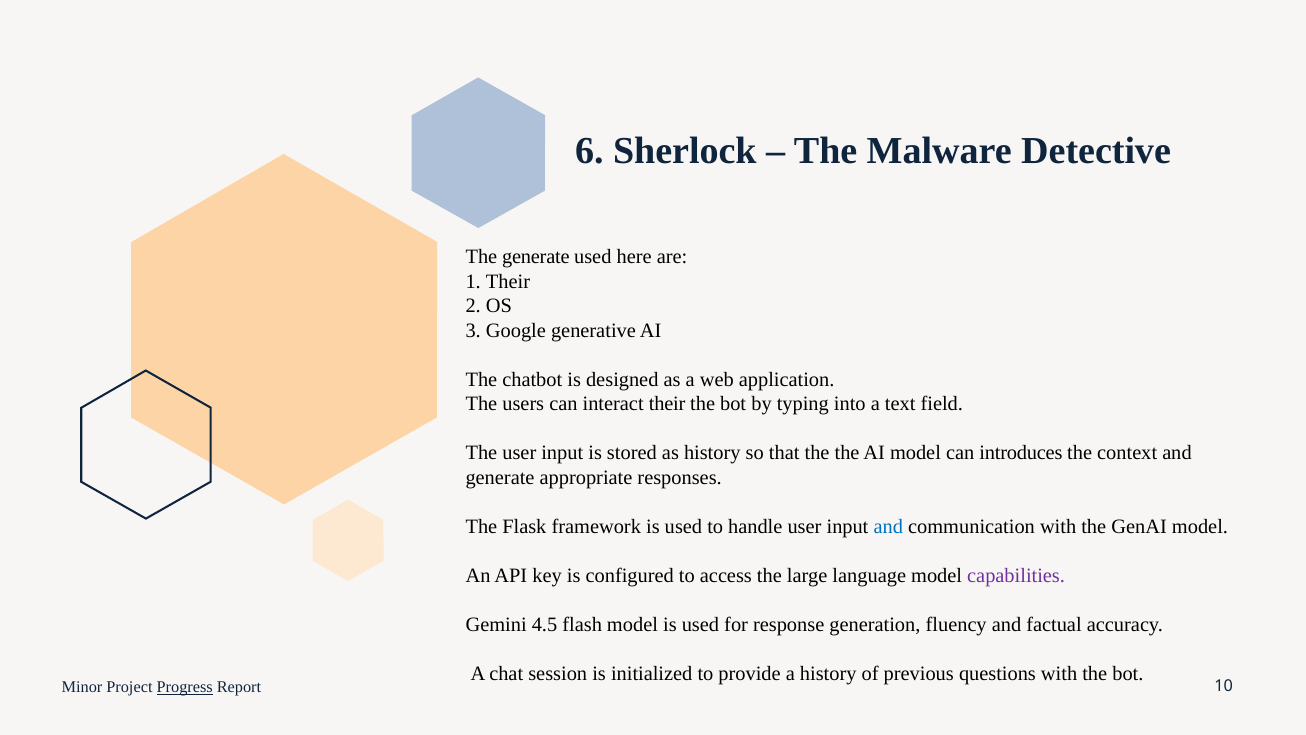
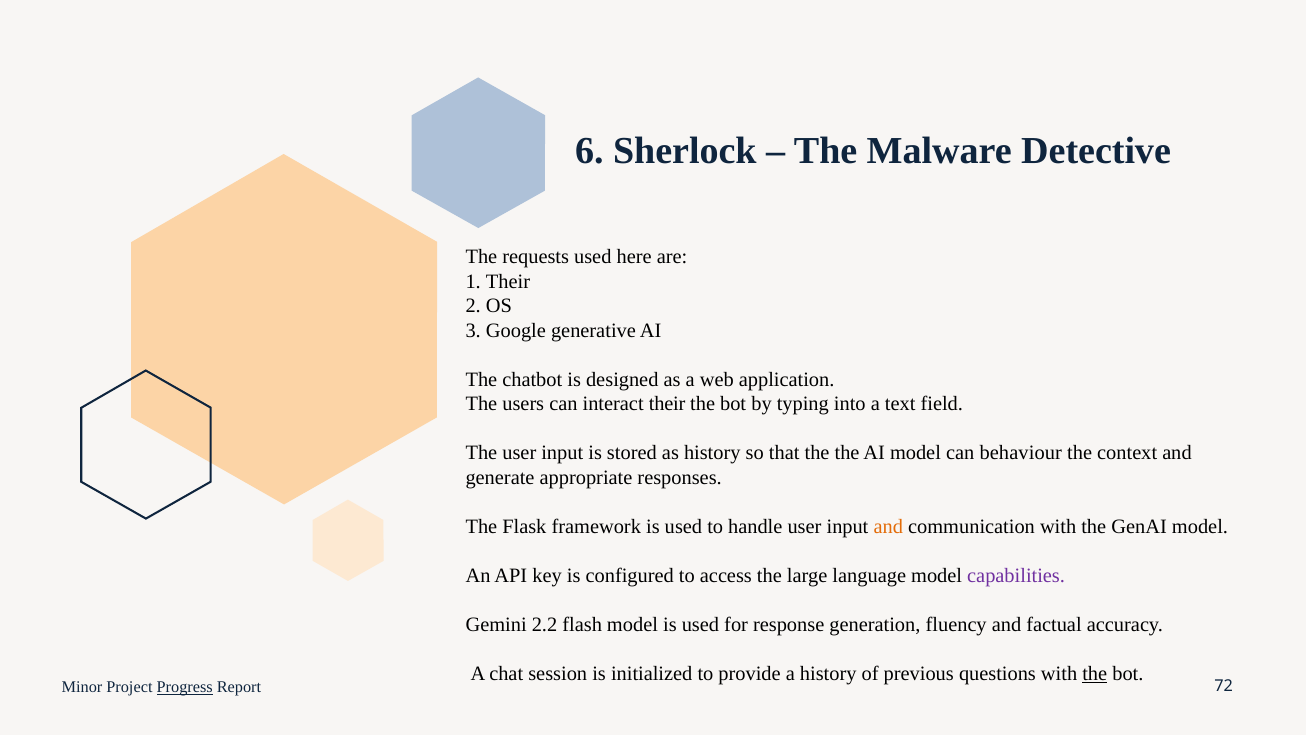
The generate: generate -> requests
introduces: introduces -> behaviour
and at (888, 526) colour: blue -> orange
4.5: 4.5 -> 2.2
the at (1095, 673) underline: none -> present
10: 10 -> 72
